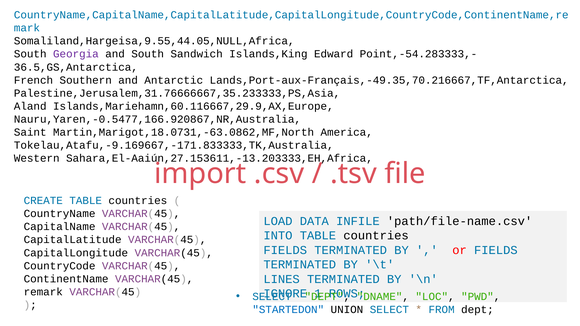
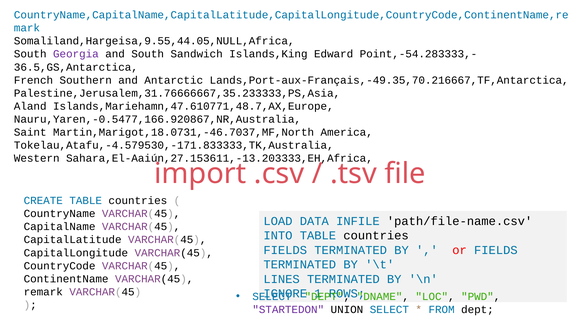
Islands,Mariehamn,60.116667,29.9,AX,Europe: Islands,Mariehamn,60.116667,29.9,AX,Europe -> Islands,Mariehamn,47.610771,48.7,AX,Europe
Martin,Marigot,18.0731,-63.0862,MF,North: Martin,Marigot,18.0731,-63.0862,MF,North -> Martin,Marigot,18.0731,-46.7037,MF,North
Tokelau,Atafu,-9.169667,-171.833333,TK,Australia: Tokelau,Atafu,-9.169667,-171.833333,TK,Australia -> Tokelau,Atafu,-4.579530,-171.833333,TK,Australia
STARTEDON colour: blue -> purple
